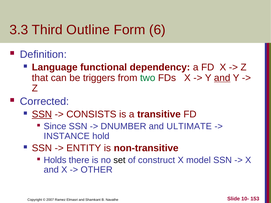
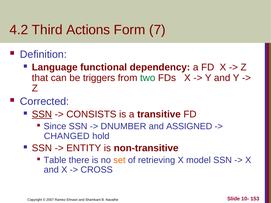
3.3: 3.3 -> 4.2
Outline: Outline -> Actions
6: 6 -> 7
and at (222, 78) underline: present -> none
ULTIMATE: ULTIMATE -> ASSIGNED
INSTANCE: INSTANCE -> CHANGED
Holds: Holds -> Table
set colour: black -> orange
construct: construct -> retrieving
OTHER: OTHER -> CROSS
